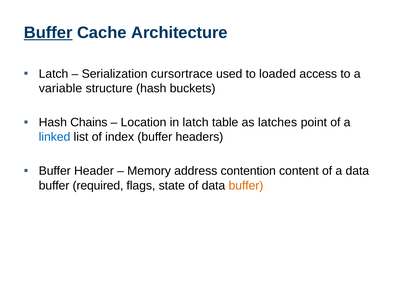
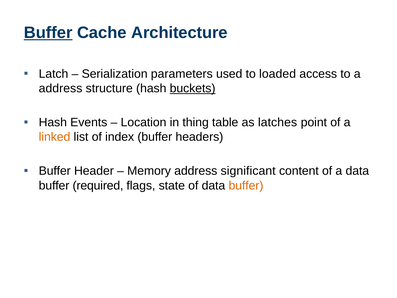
cursortrace: cursortrace -> parameters
variable at (60, 88): variable -> address
buckets underline: none -> present
Chains: Chains -> Events
in latch: latch -> thing
linked colour: blue -> orange
contention: contention -> significant
